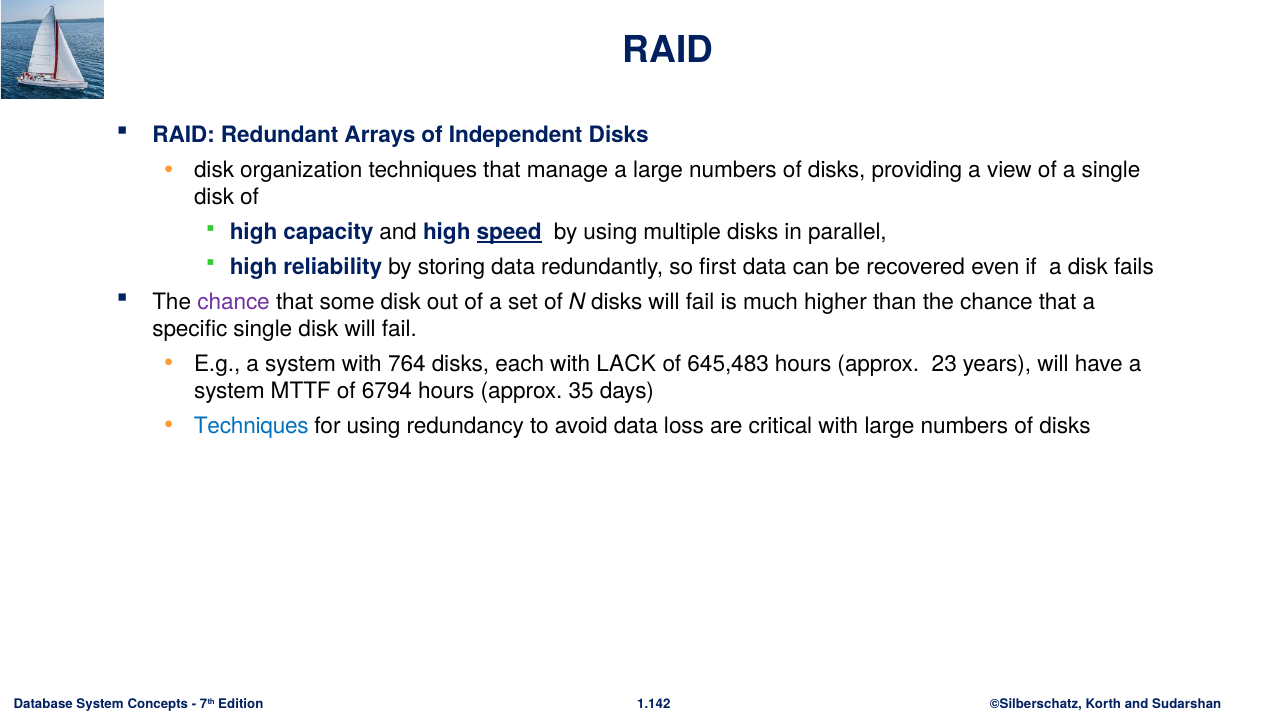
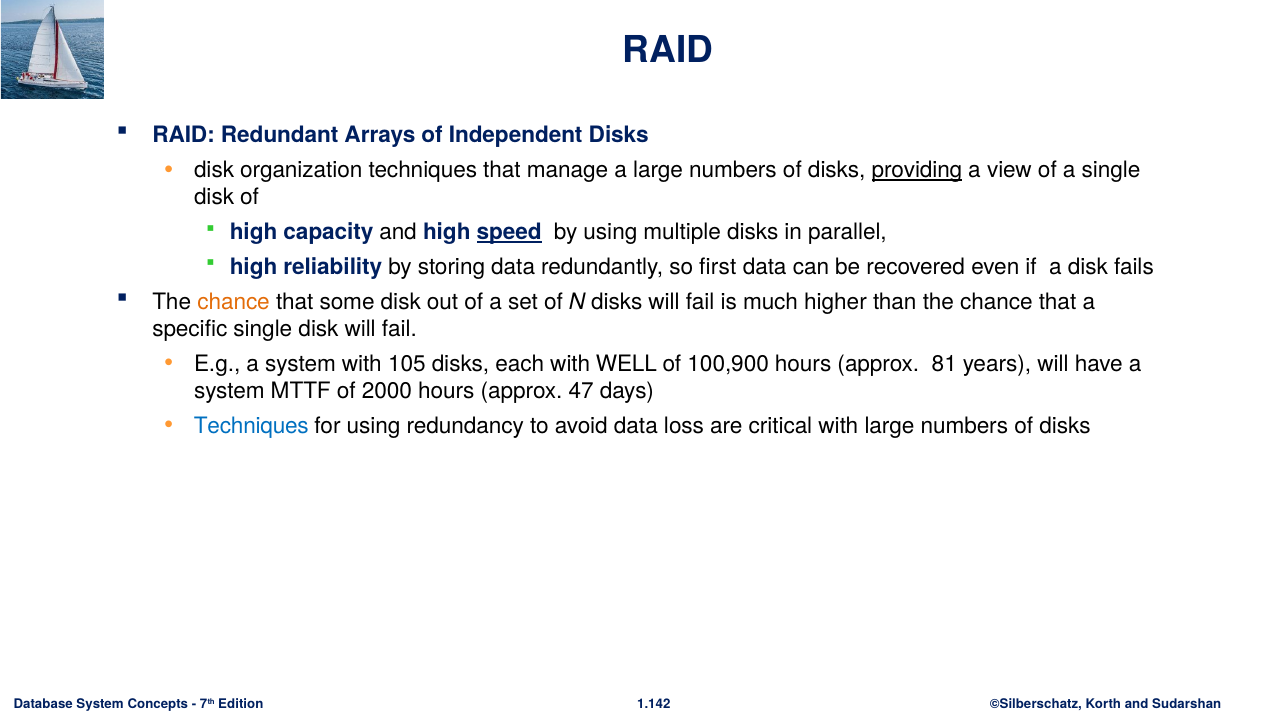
providing underline: none -> present
chance at (234, 302) colour: purple -> orange
764: 764 -> 105
LACK: LACK -> WELL
645,483: 645,483 -> 100,900
23: 23 -> 81
6794: 6794 -> 2000
35: 35 -> 47
